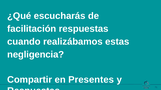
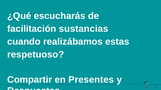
facilitación respuestas: respuestas -> sustancias
negligencia: negligencia -> respetuoso
